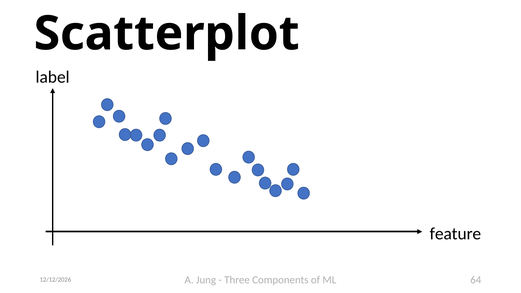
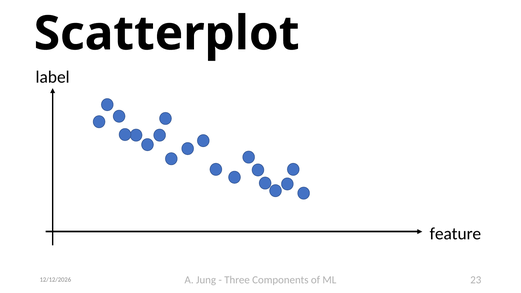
64: 64 -> 23
